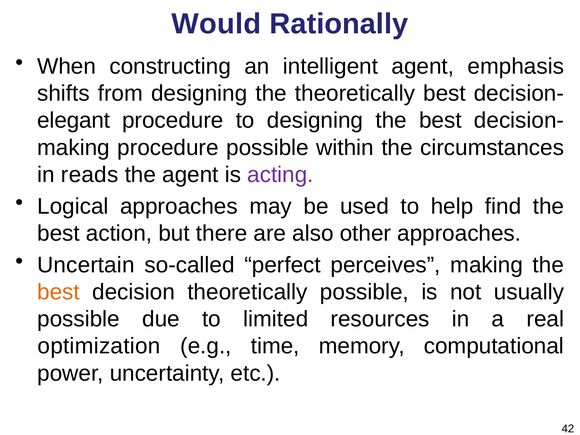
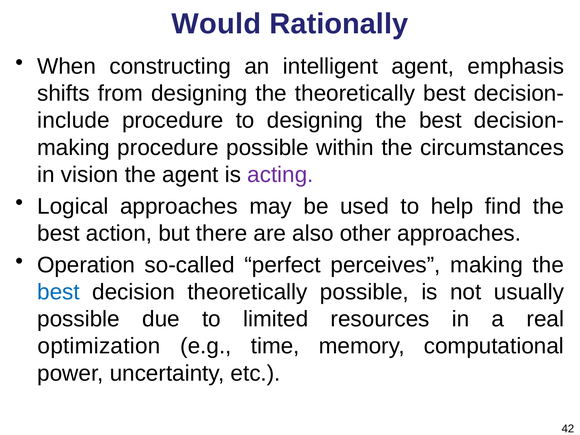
elegant: elegant -> include
reads: reads -> vision
Uncertain: Uncertain -> Operation
best at (58, 292) colour: orange -> blue
